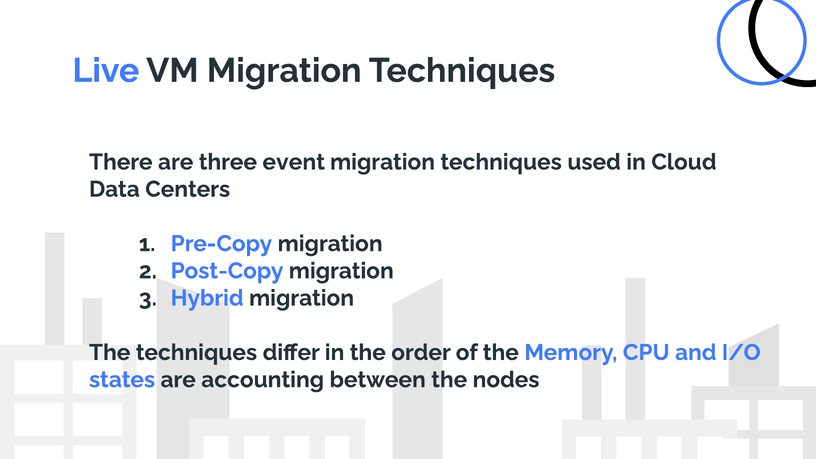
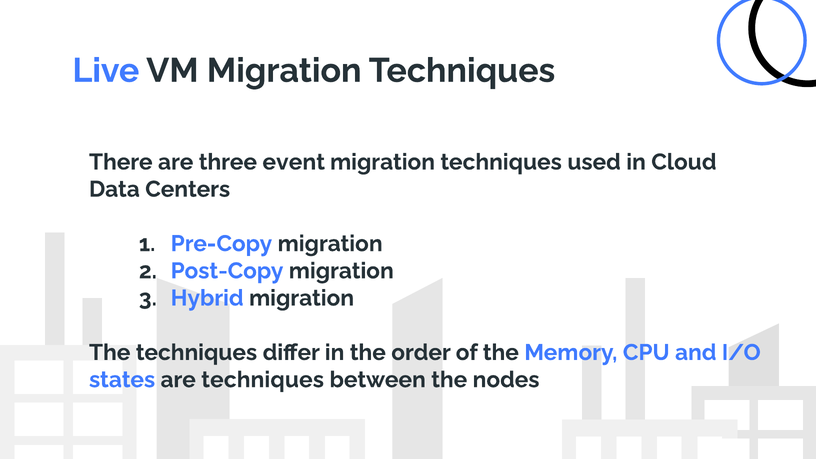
are accounting: accounting -> techniques
